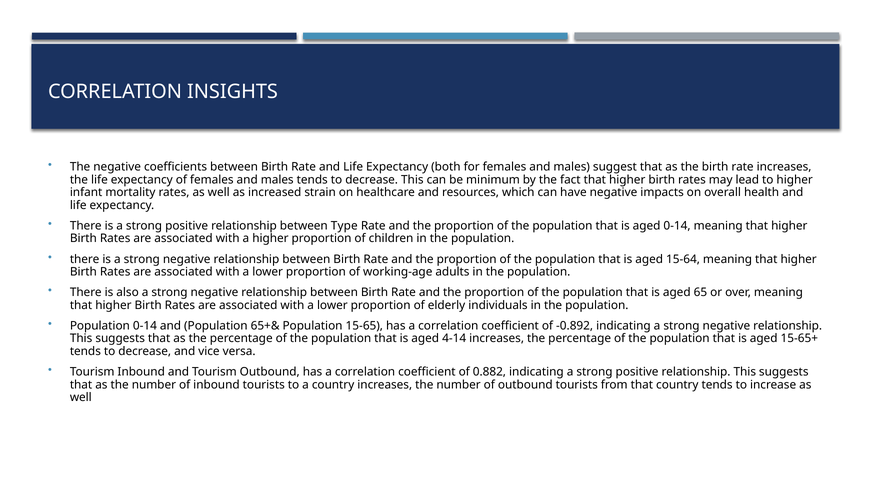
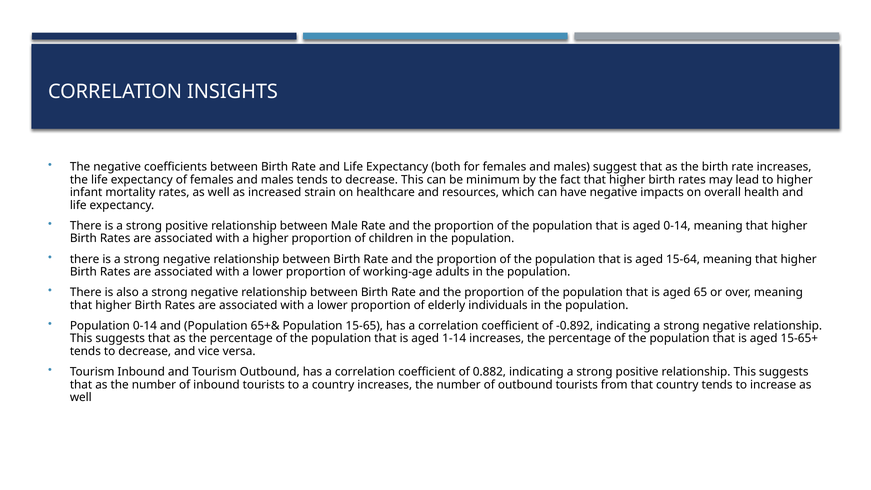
Type: Type -> Male
4-14: 4-14 -> 1-14
